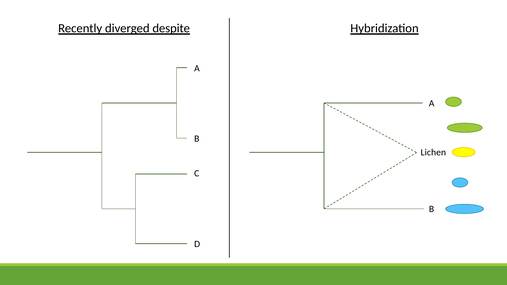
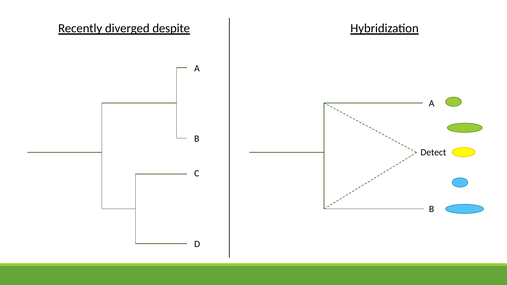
Lichen: Lichen -> Detect
